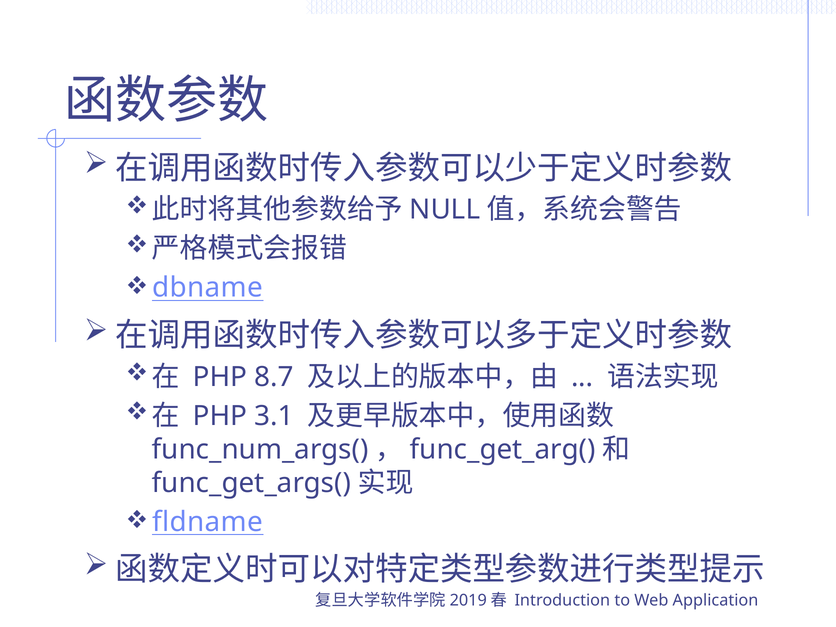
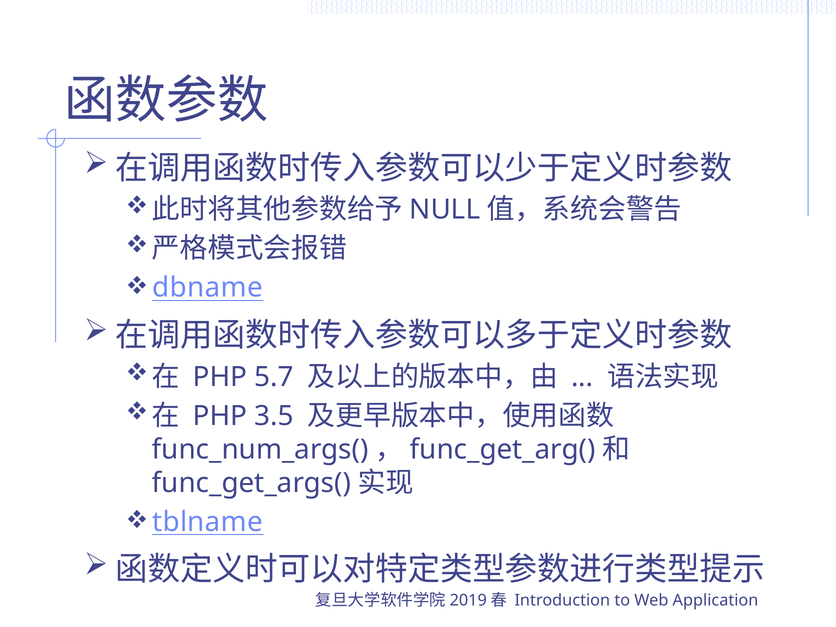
8.7: 8.7 -> 5.7
3.1: 3.1 -> 3.5
fldname: fldname -> tblname
